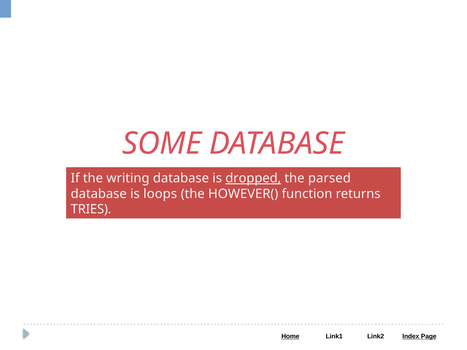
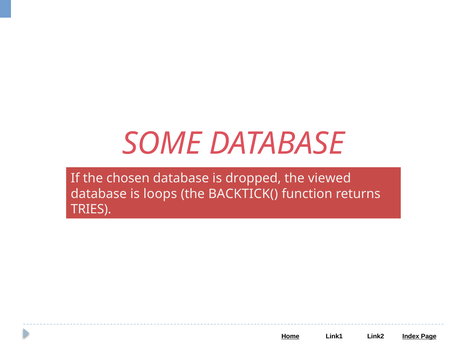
writing: writing -> chosen
dropped underline: present -> none
parsed: parsed -> viewed
HOWEVER(: HOWEVER( -> BACKTICK(
